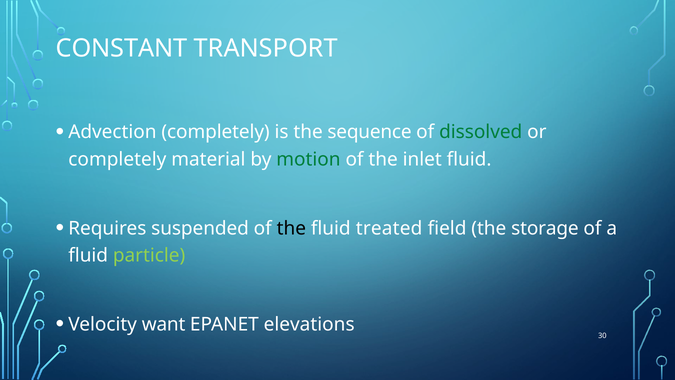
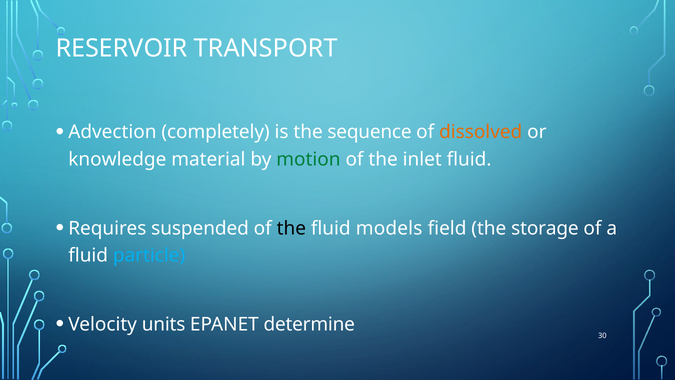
CONSTANT: CONSTANT -> RESERVOIR
dissolved colour: green -> orange
completely at (117, 159): completely -> knowledge
treated: treated -> models
particle colour: light green -> light blue
want: want -> units
elevations: elevations -> determine
